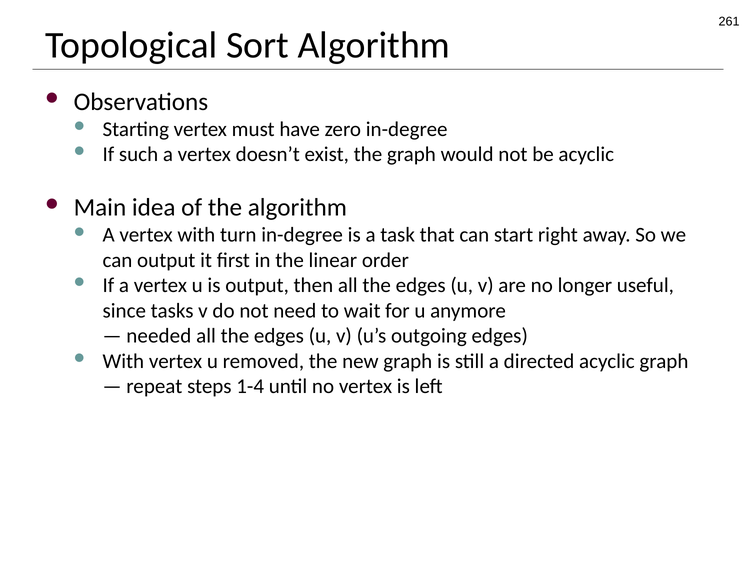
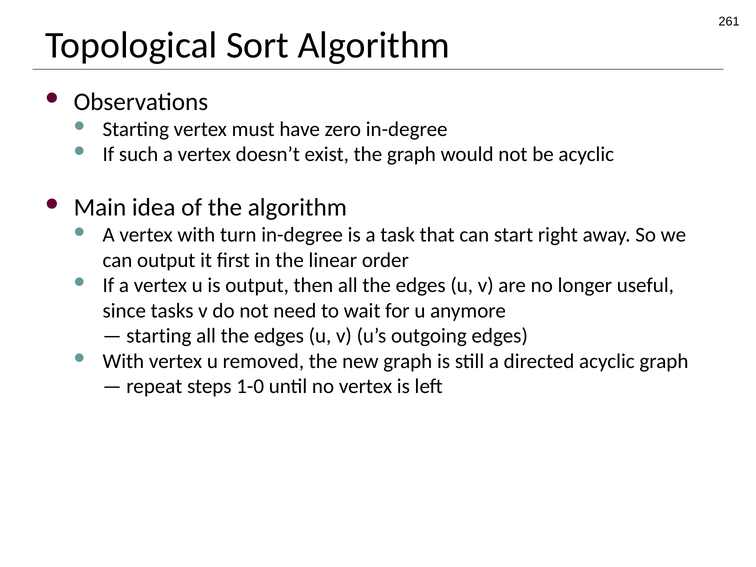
needed at (159, 336): needed -> starting
1-4: 1-4 -> 1-0
